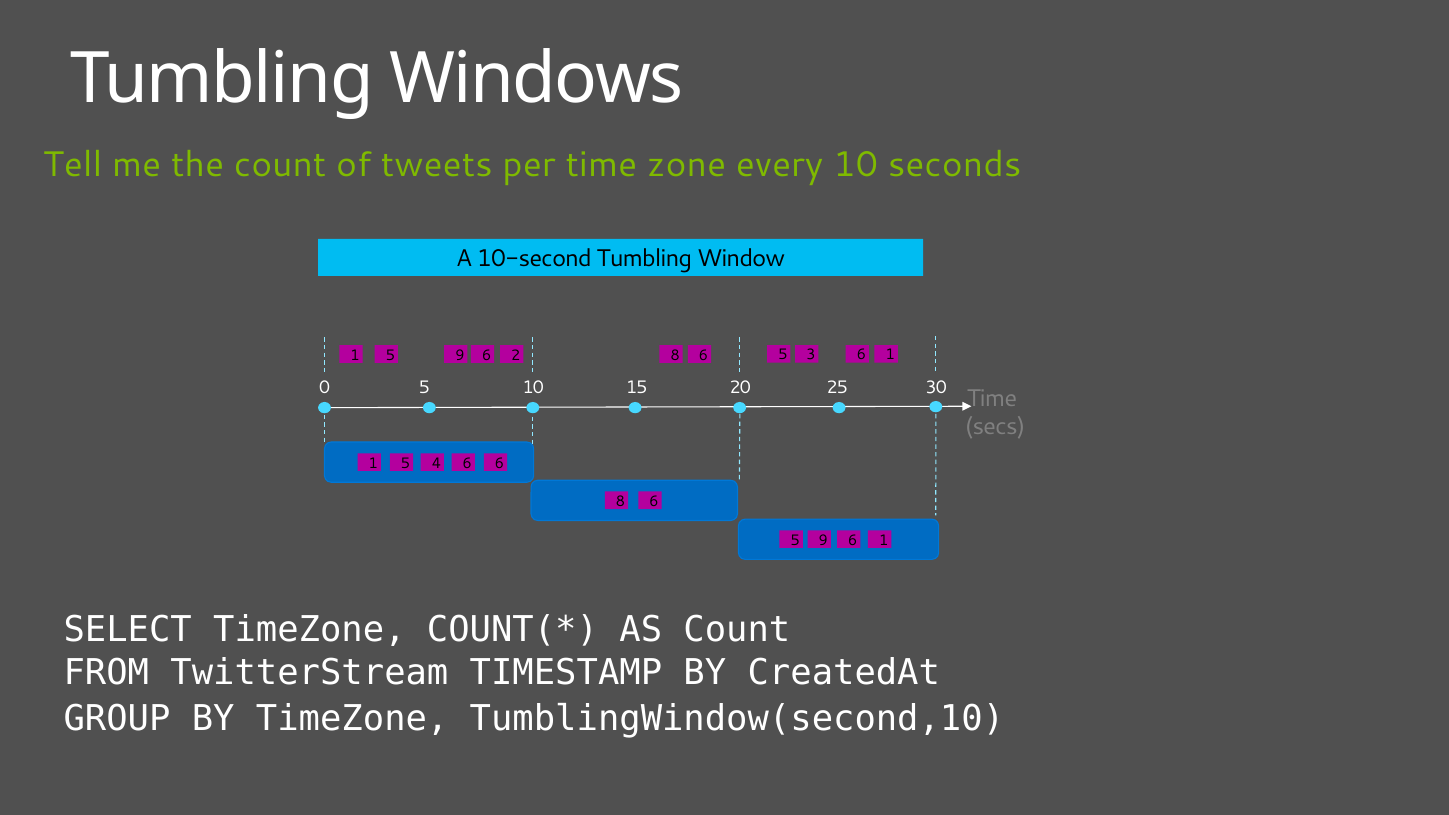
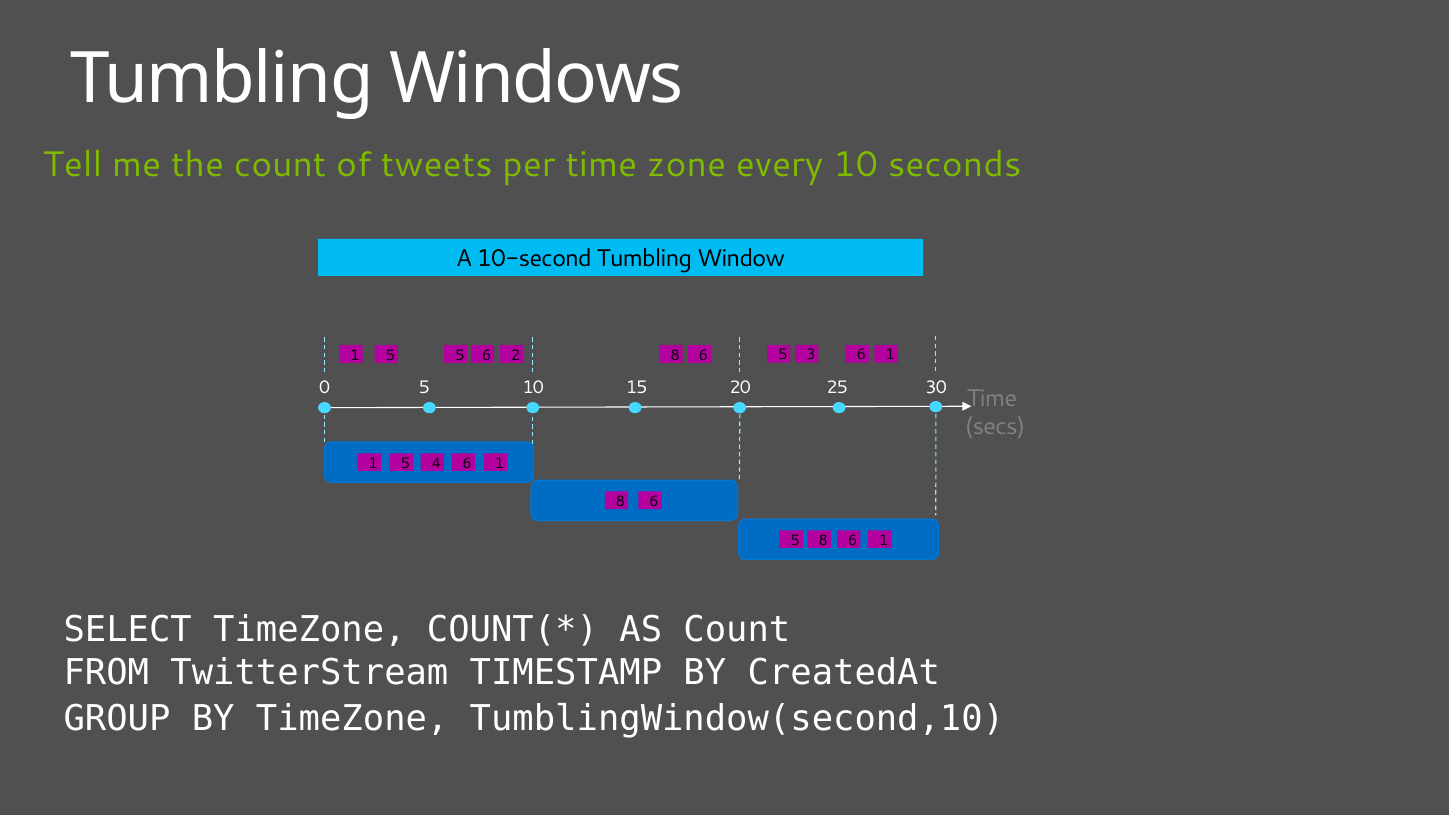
9 at (460, 355): 9 -> 5
4 6: 6 -> 1
9 at (823, 540): 9 -> 8
